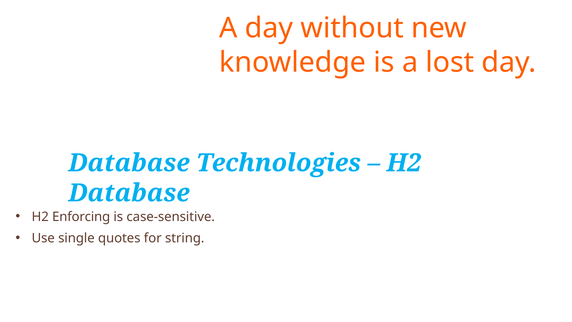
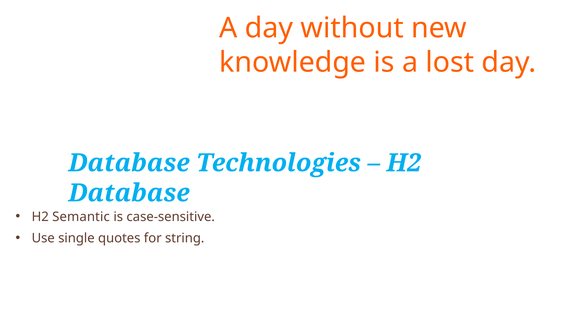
Enforcing: Enforcing -> Semantic
